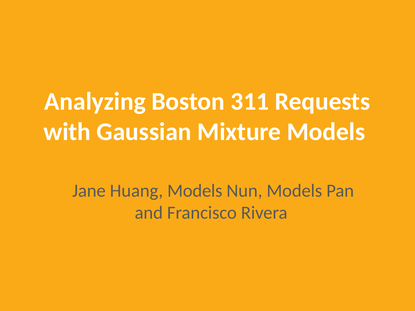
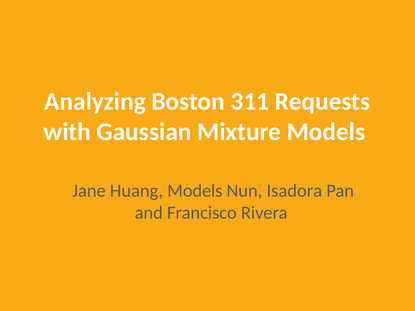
Nun Models: Models -> Isadora
